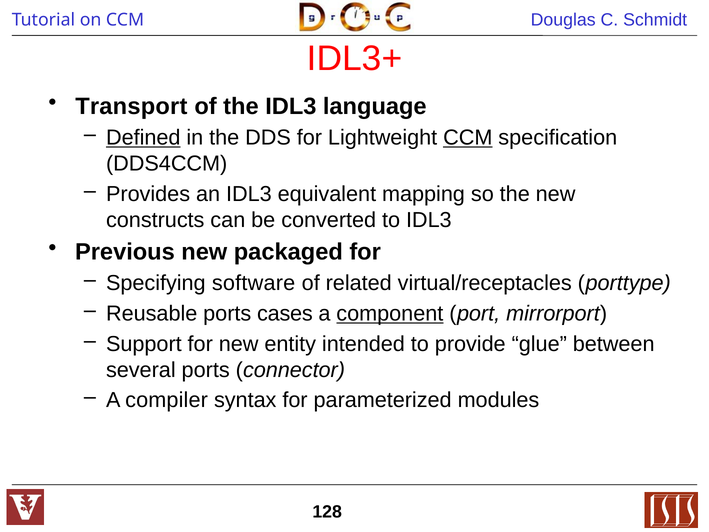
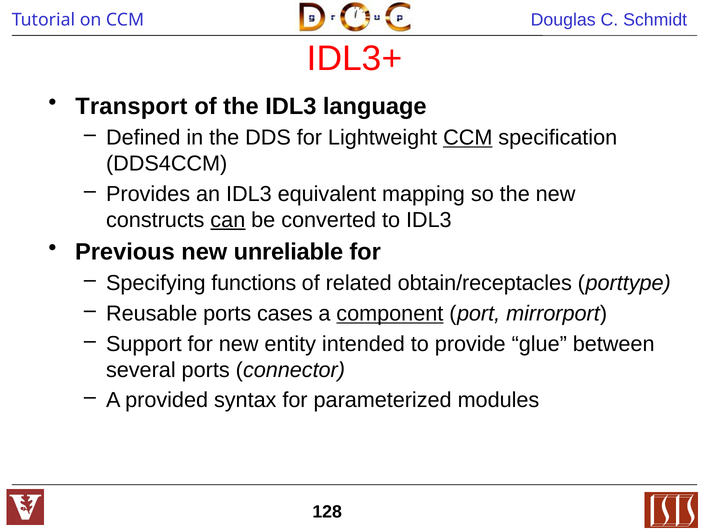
Defined underline: present -> none
can underline: none -> present
packaged: packaged -> unreliable
software: software -> functions
virtual/receptacles: virtual/receptacles -> obtain/receptacles
compiler: compiler -> provided
